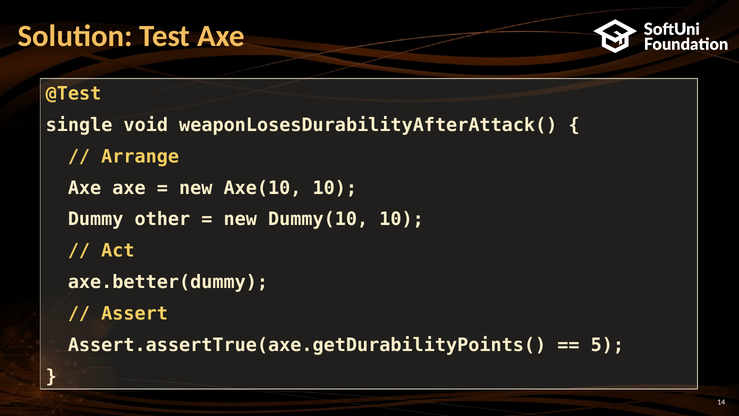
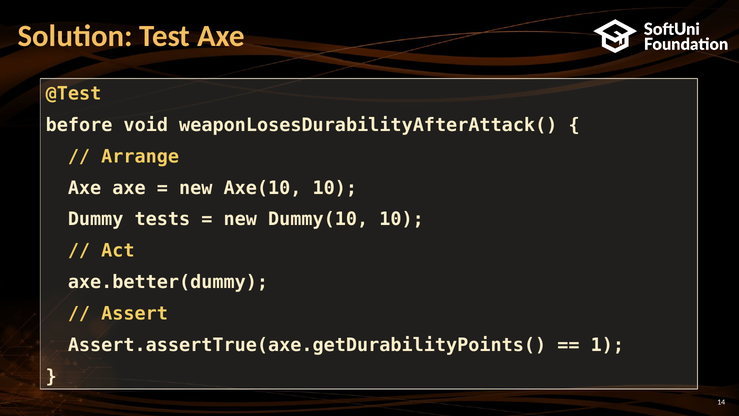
single: single -> before
other: other -> tests
5: 5 -> 1
